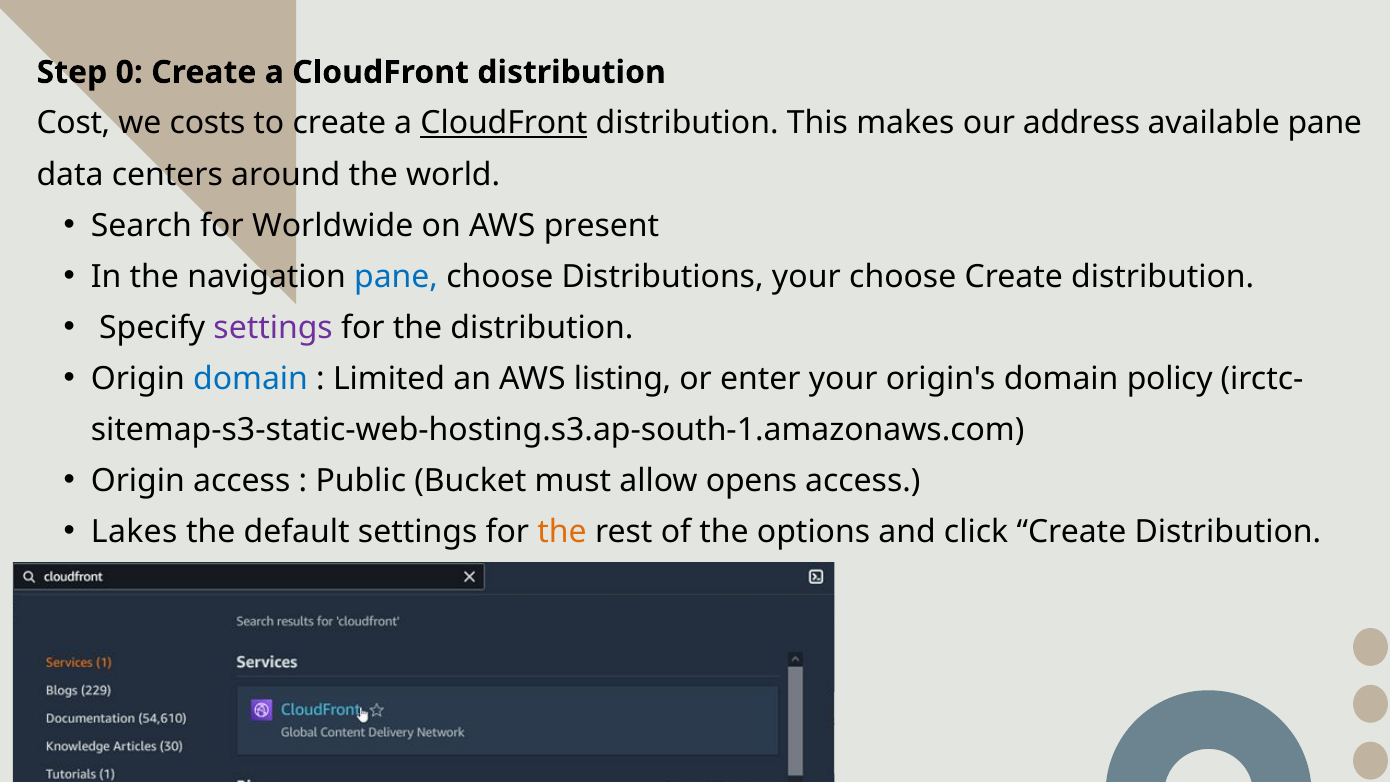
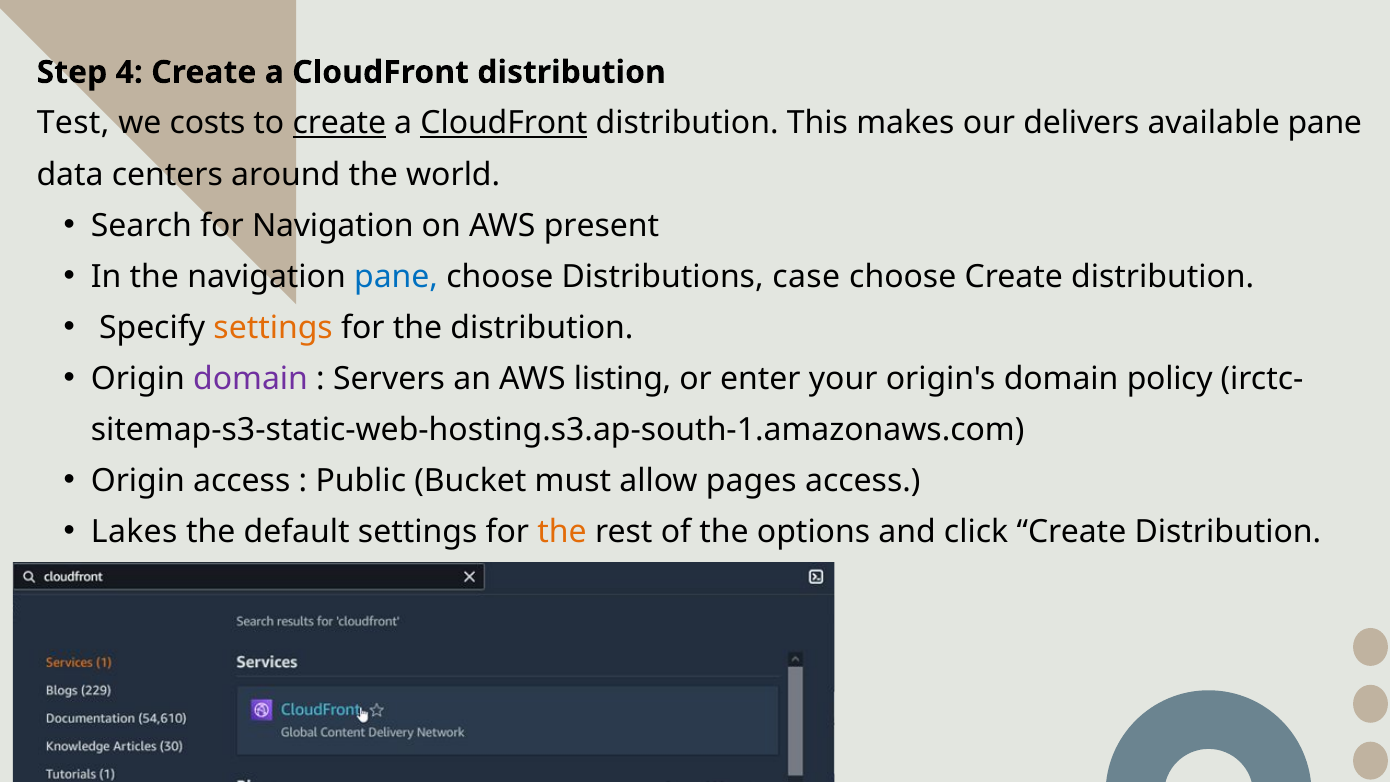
0: 0 -> 4
Cost: Cost -> Test
create at (339, 123) underline: none -> present
address: address -> delivers
for Worldwide: Worldwide -> Navigation
Distributions your: your -> case
settings at (273, 328) colour: purple -> orange
domain at (251, 379) colour: blue -> purple
Limited: Limited -> Servers
opens: opens -> pages
